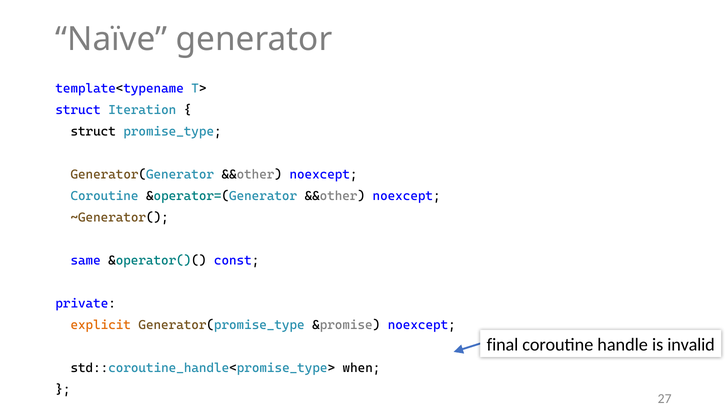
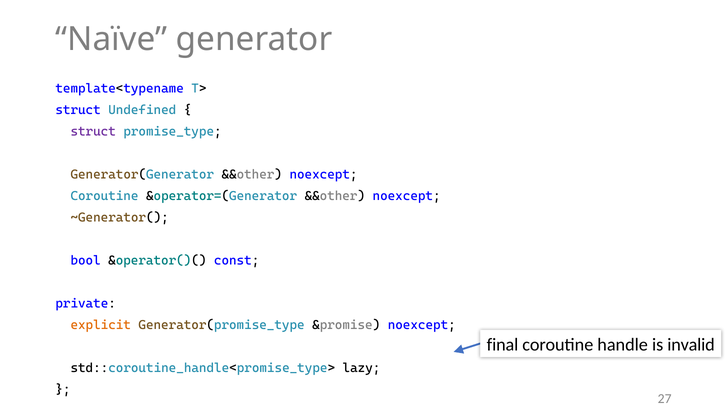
Iteration: Iteration -> Undefined
struct at (93, 132) colour: black -> purple
same: same -> bool
when: when -> lazy
